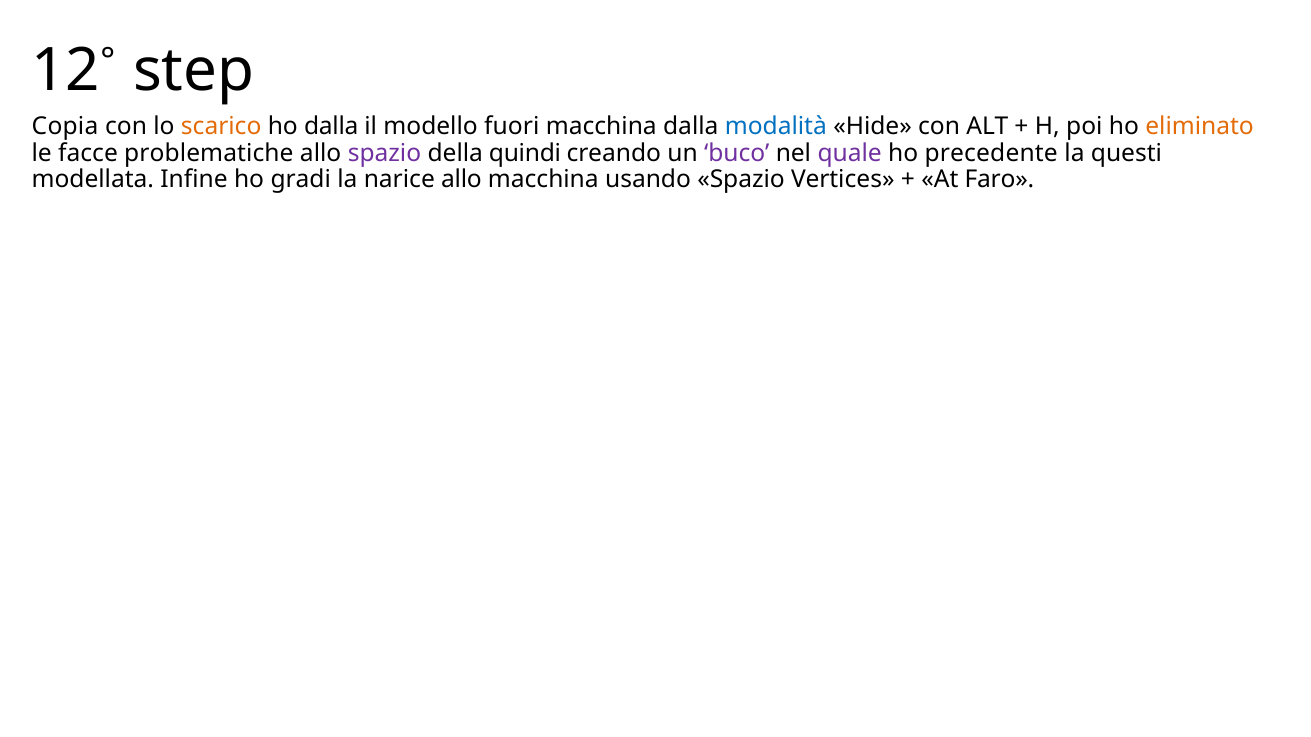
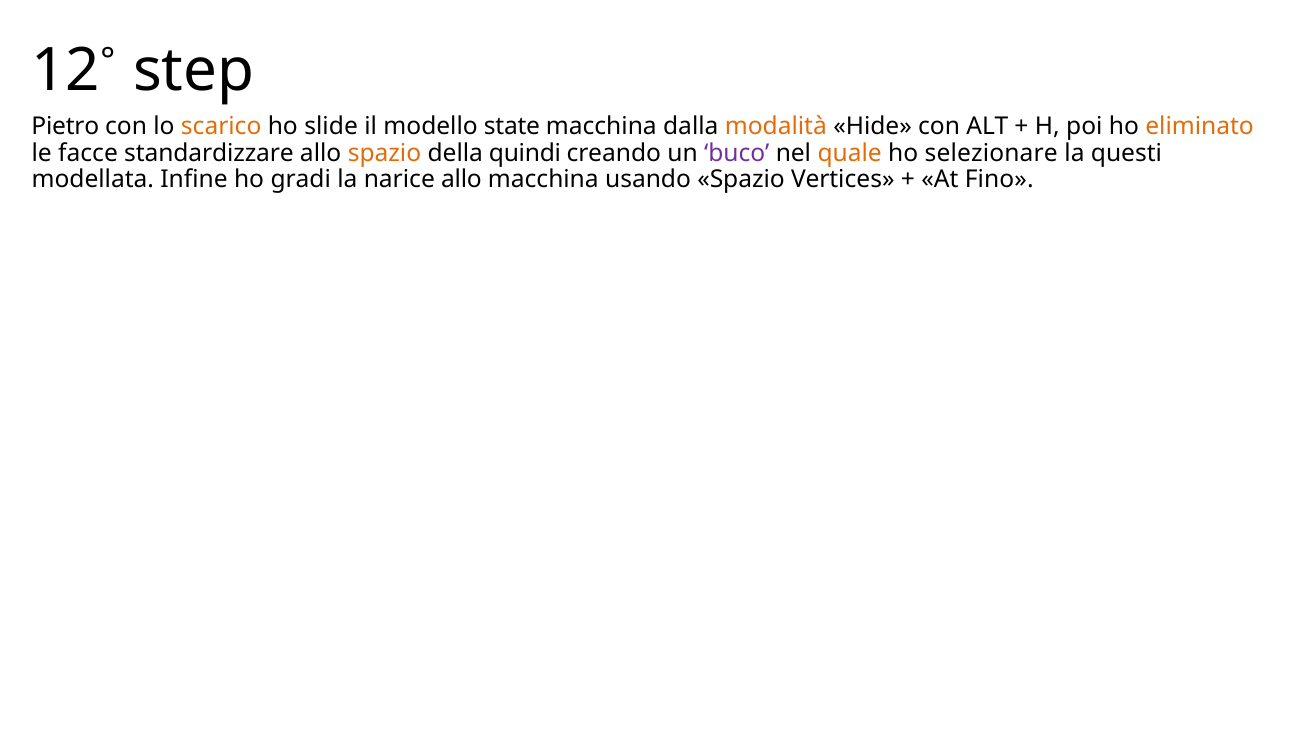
Copia: Copia -> Pietro
ho dalla: dalla -> slide
fuori: fuori -> state
modalità colour: blue -> orange
problematiche: problematiche -> standardizzare
spazio at (384, 153) colour: purple -> orange
quale colour: purple -> orange
precedente: precedente -> selezionare
Faro: Faro -> Fino
